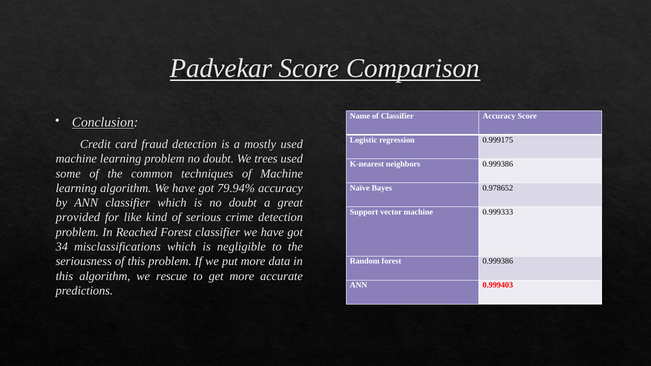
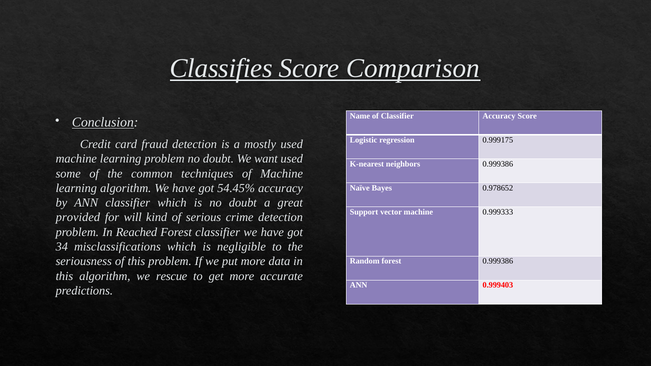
Padvekar: Padvekar -> Classifies
trees: trees -> want
79.94%: 79.94% -> 54.45%
like: like -> will
